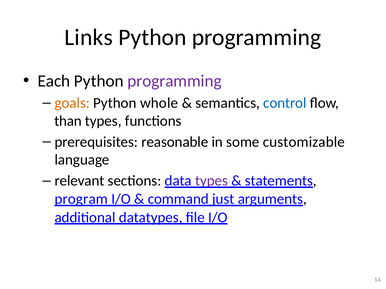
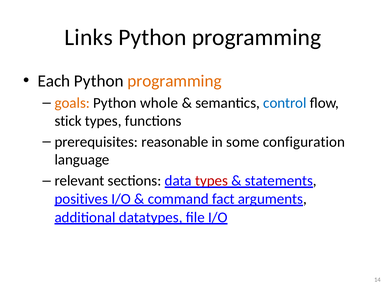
programming at (175, 81) colour: purple -> orange
than: than -> stick
customizable: customizable -> configuration
types at (212, 181) colour: purple -> red
program: program -> positives
just: just -> fact
